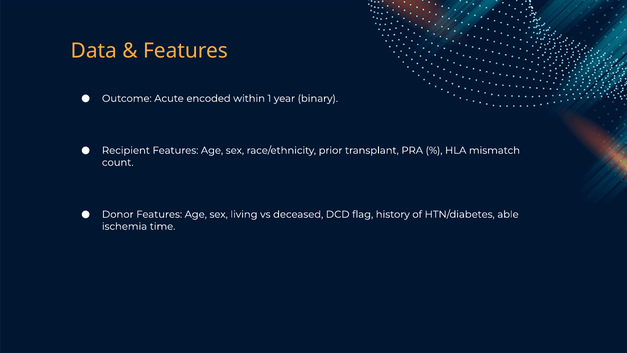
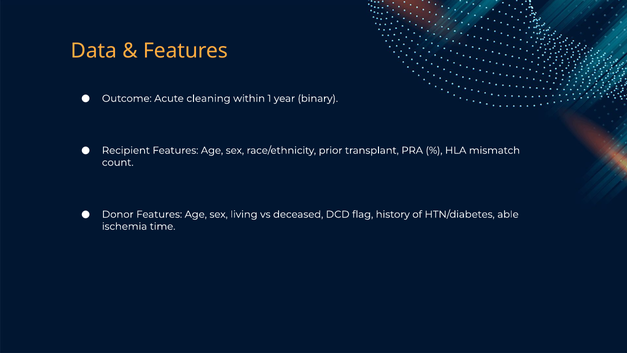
encoded: encoded -> cleaning
